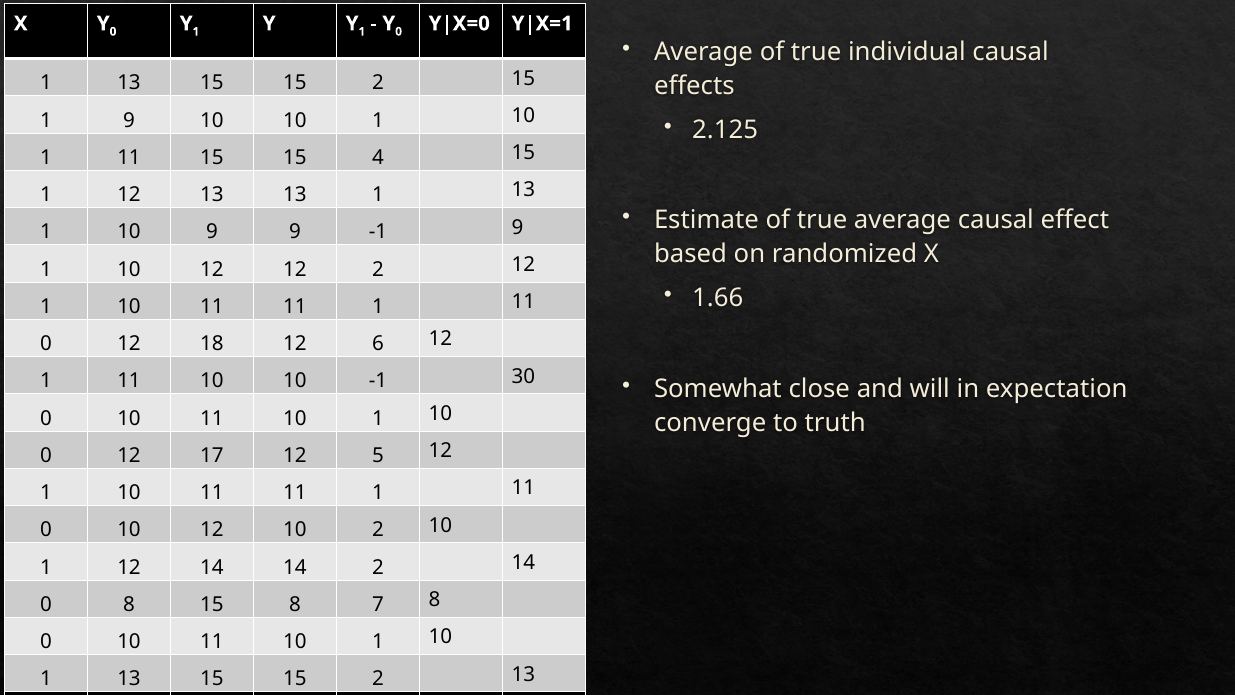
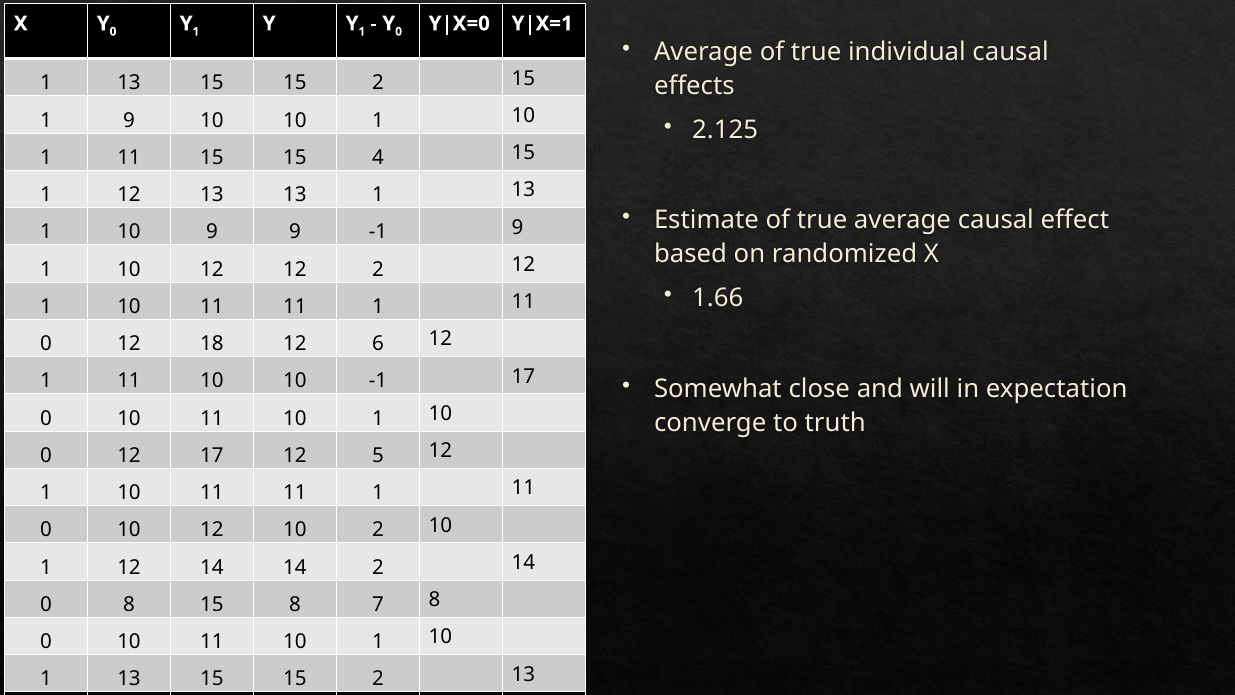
30 at (523, 376): 30 -> 17
